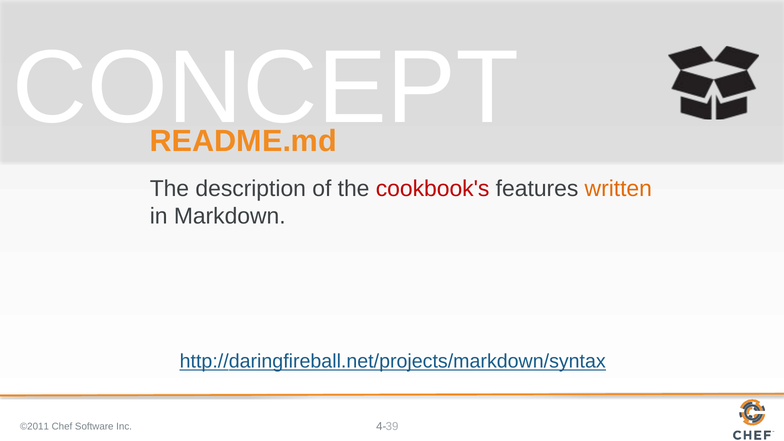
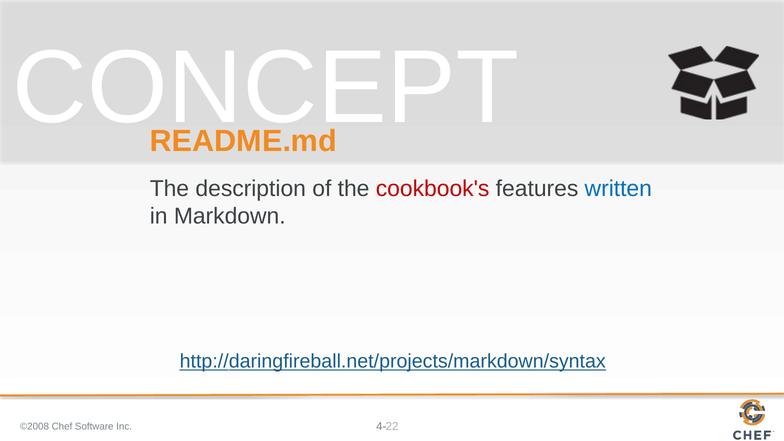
written colour: orange -> blue
©2011: ©2011 -> ©2008
39: 39 -> 22
